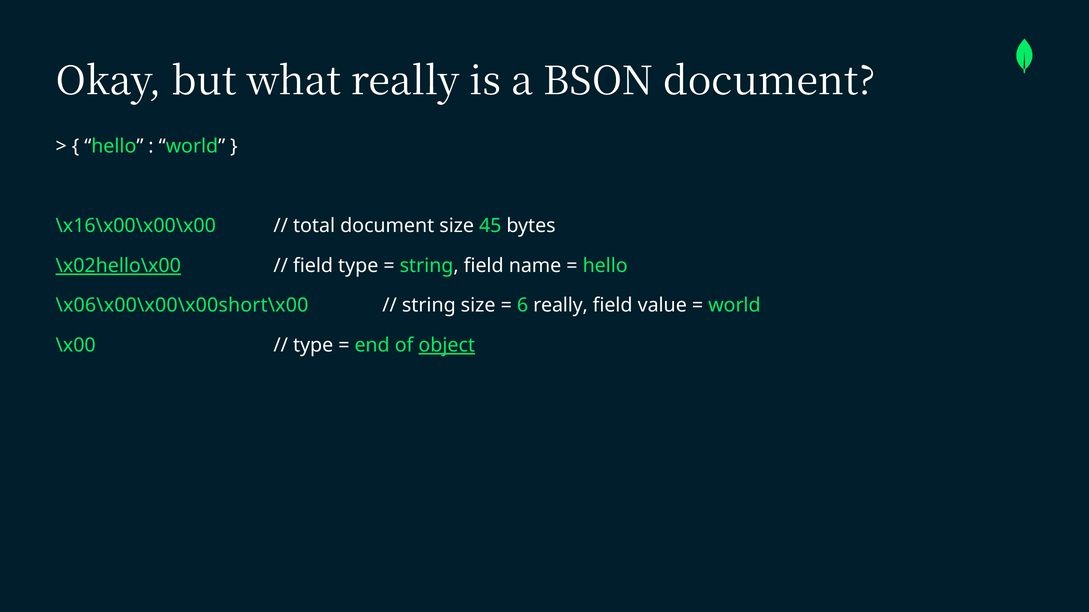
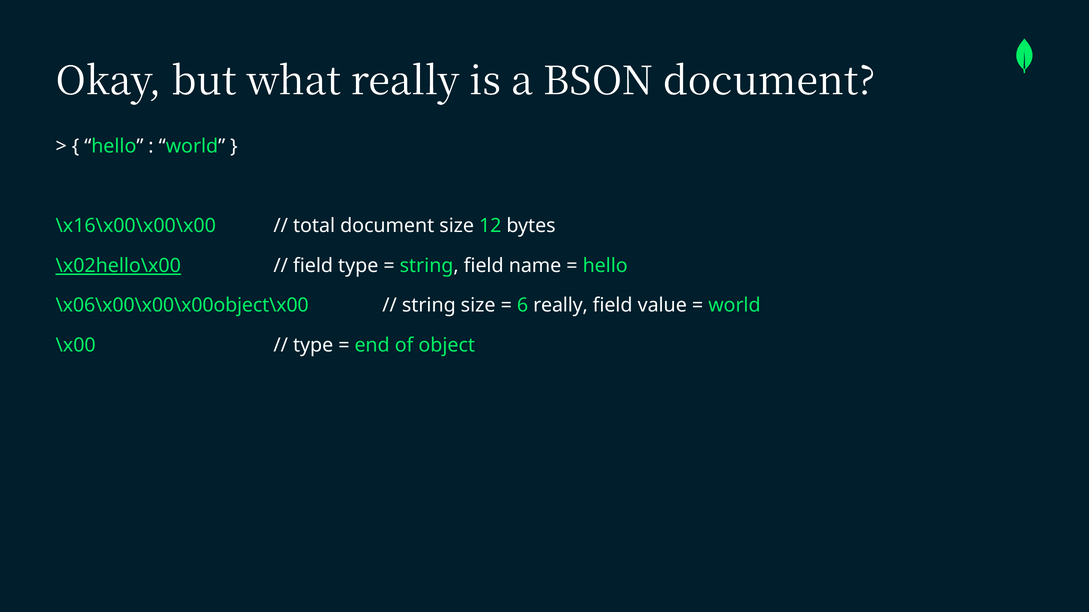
45: 45 -> 12
\x06\x00\x00\x00short\x00: \x06\x00\x00\x00short\x00 -> \x06\x00\x00\x00object\x00
object underline: present -> none
